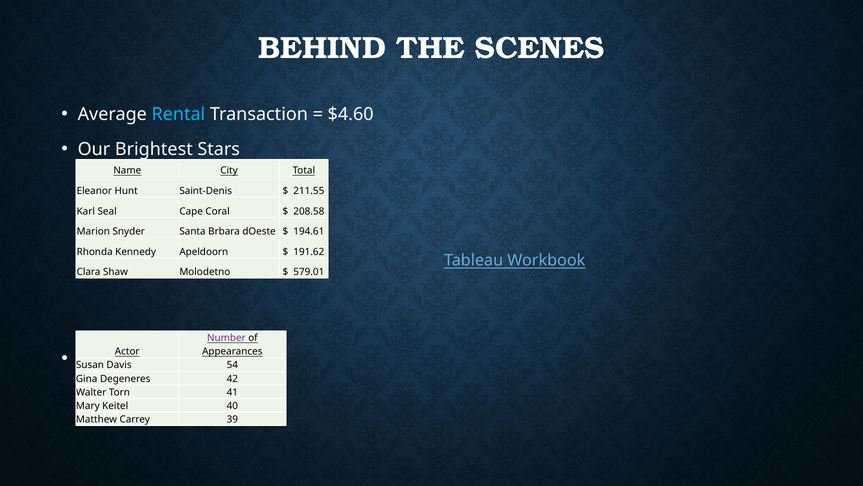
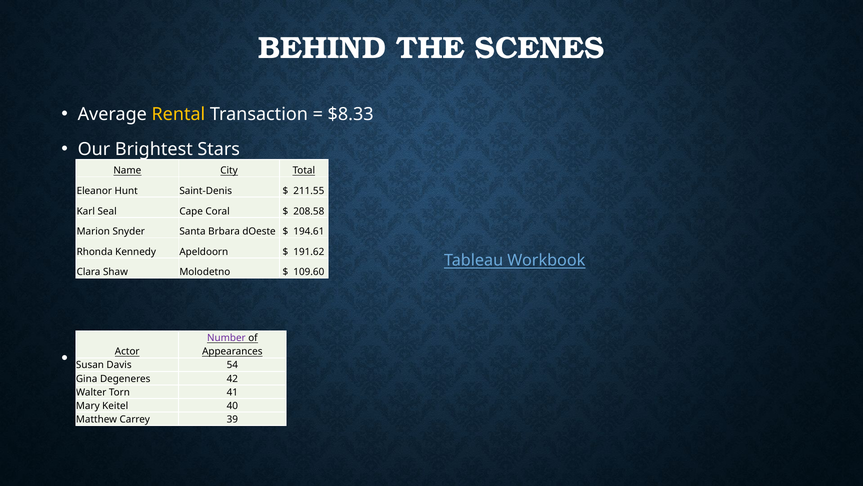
Rental colour: light blue -> yellow
$4.60: $4.60 -> $8.33
579.01: 579.01 -> 109.60
